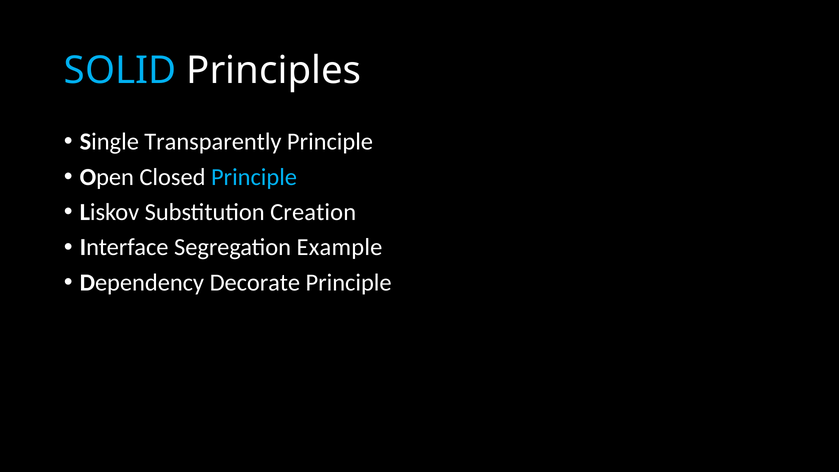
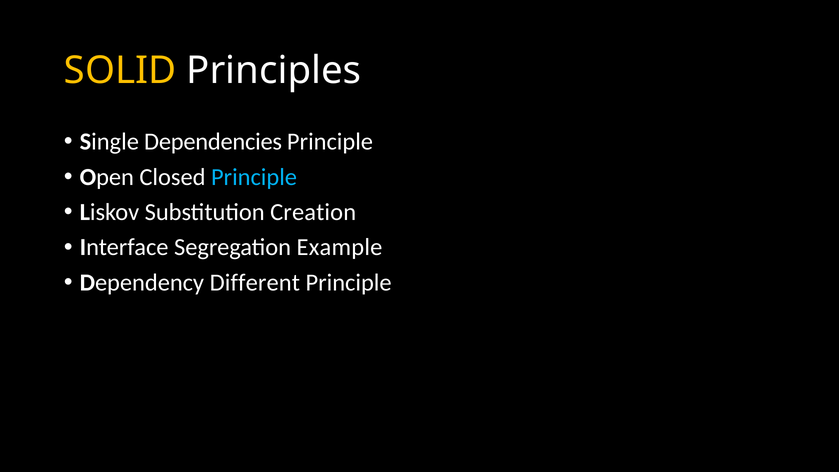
SOLID colour: light blue -> yellow
Transparently: Transparently -> Dependencies
Decorate: Decorate -> Different
